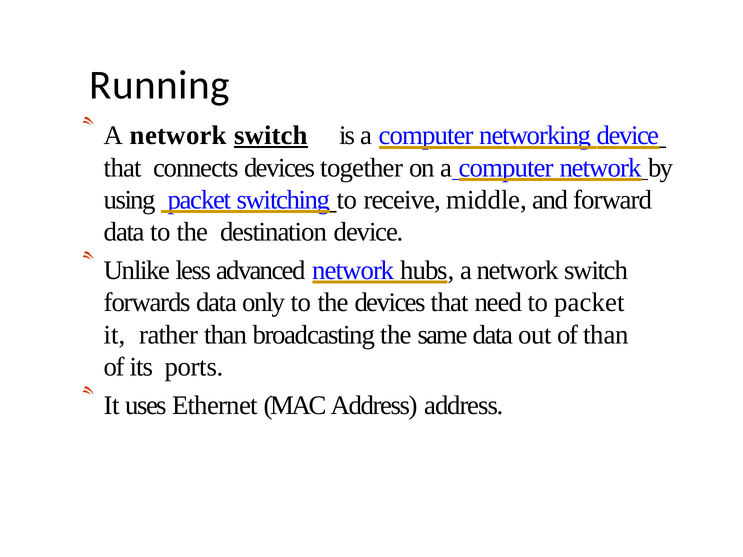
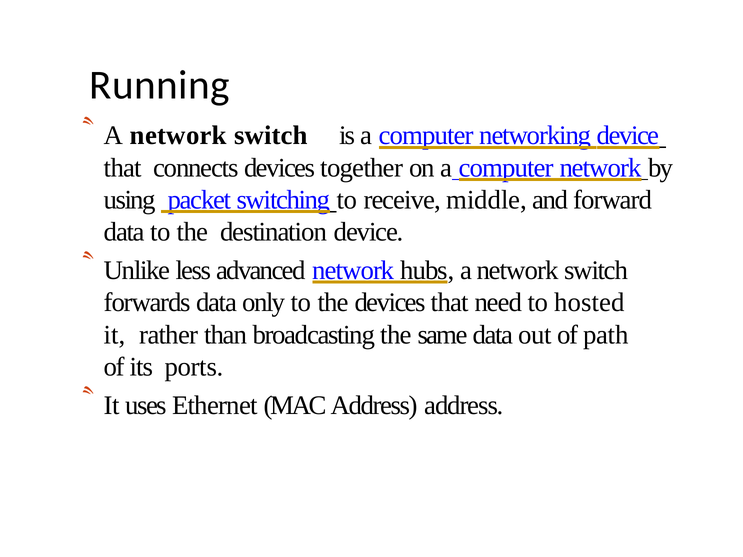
switch at (271, 136) underline: present -> none
to packet: packet -> hosted
of than: than -> path
